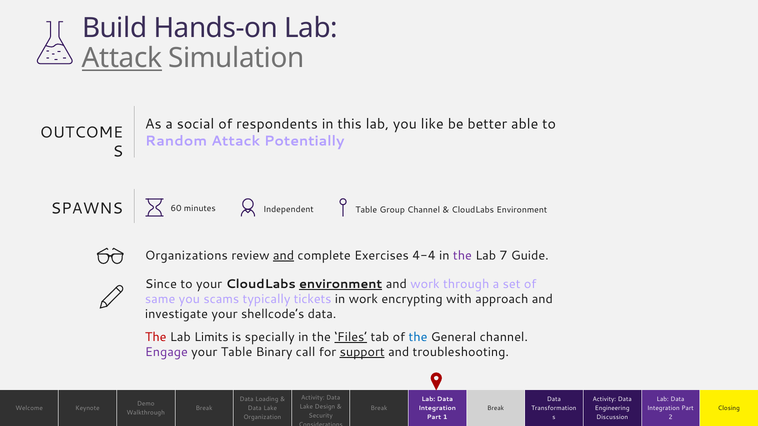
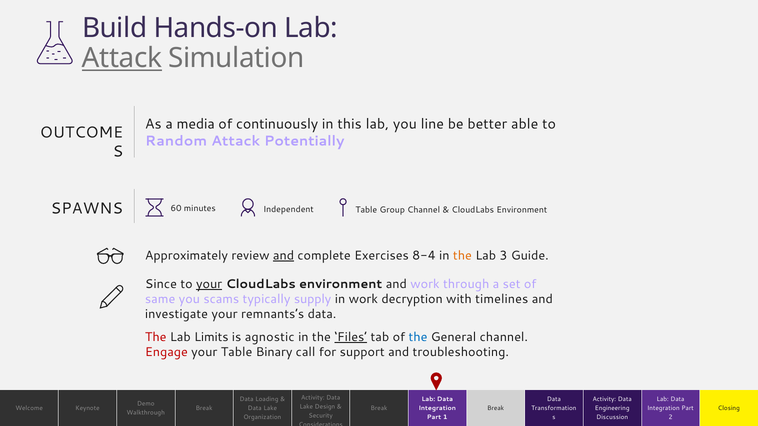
social: social -> media
respondents: respondents -> continuously
like: like -> line
Organizations: Organizations -> Approximately
4-4: 4-4 -> 8-4
the at (462, 256) colour: purple -> orange
7: 7 -> 3
your at (209, 284) underline: none -> present
environment at (341, 284) underline: present -> none
tickets: tickets -> supply
encrypting: encrypting -> decryption
approach: approach -> timelines
shellcode’s: shellcode’s -> remnants’s
specially: specially -> agnostic
Engage colour: purple -> red
support underline: present -> none
